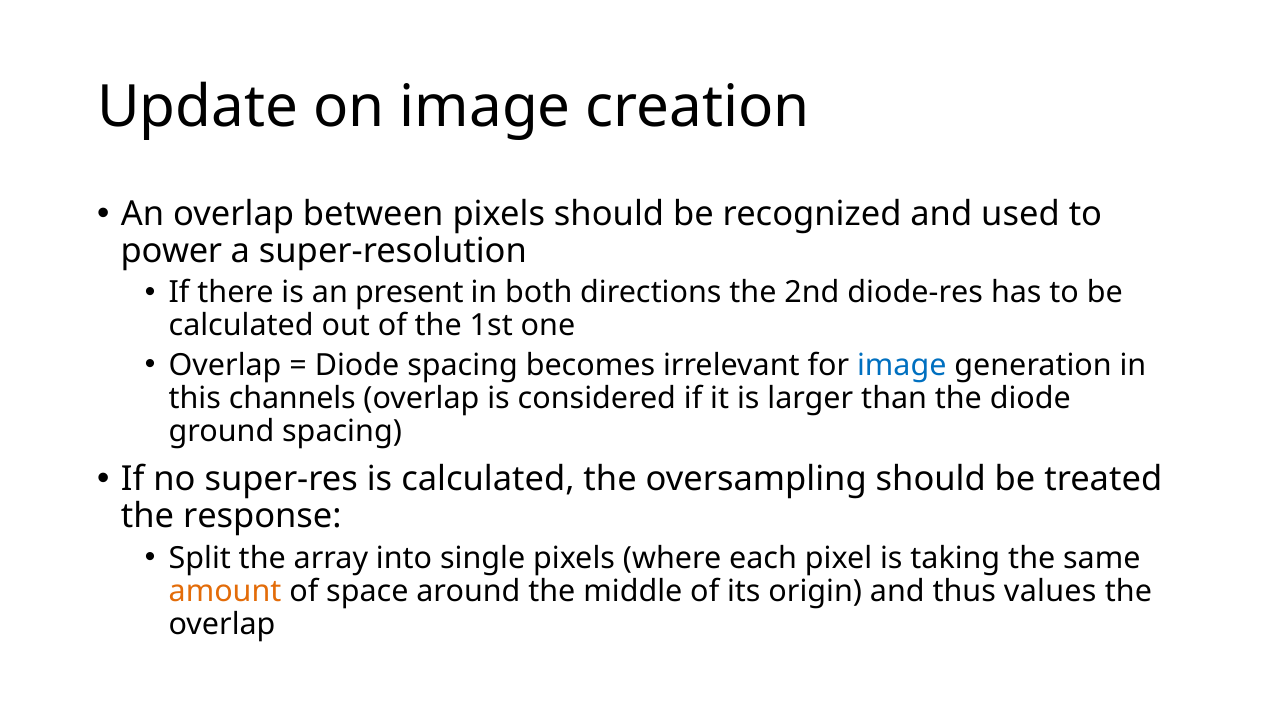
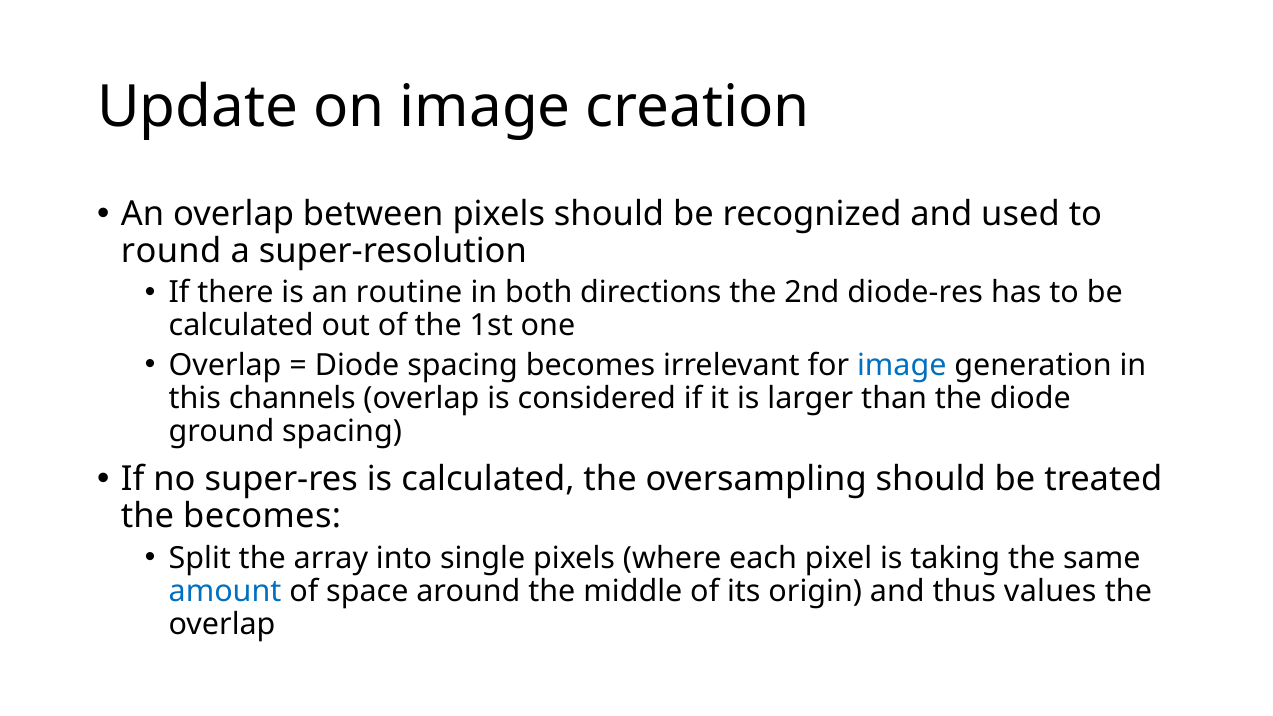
power: power -> round
present: present -> routine
the response: response -> becomes
amount colour: orange -> blue
